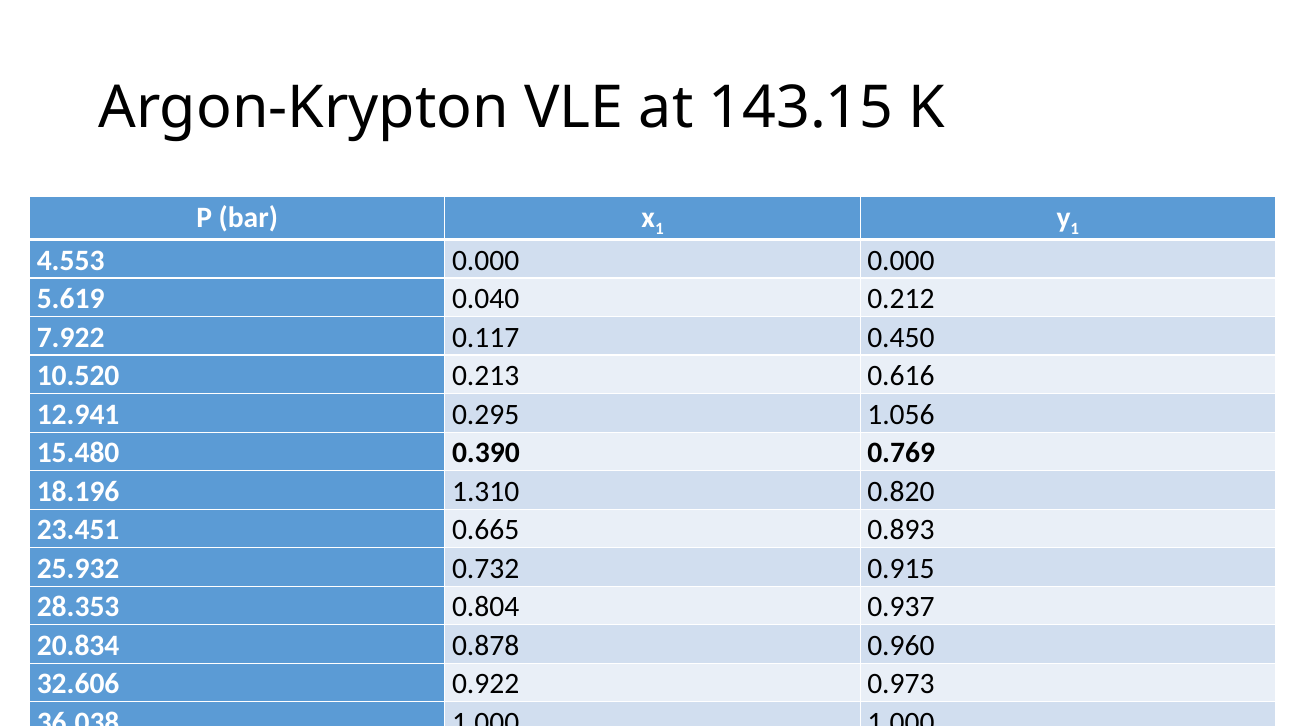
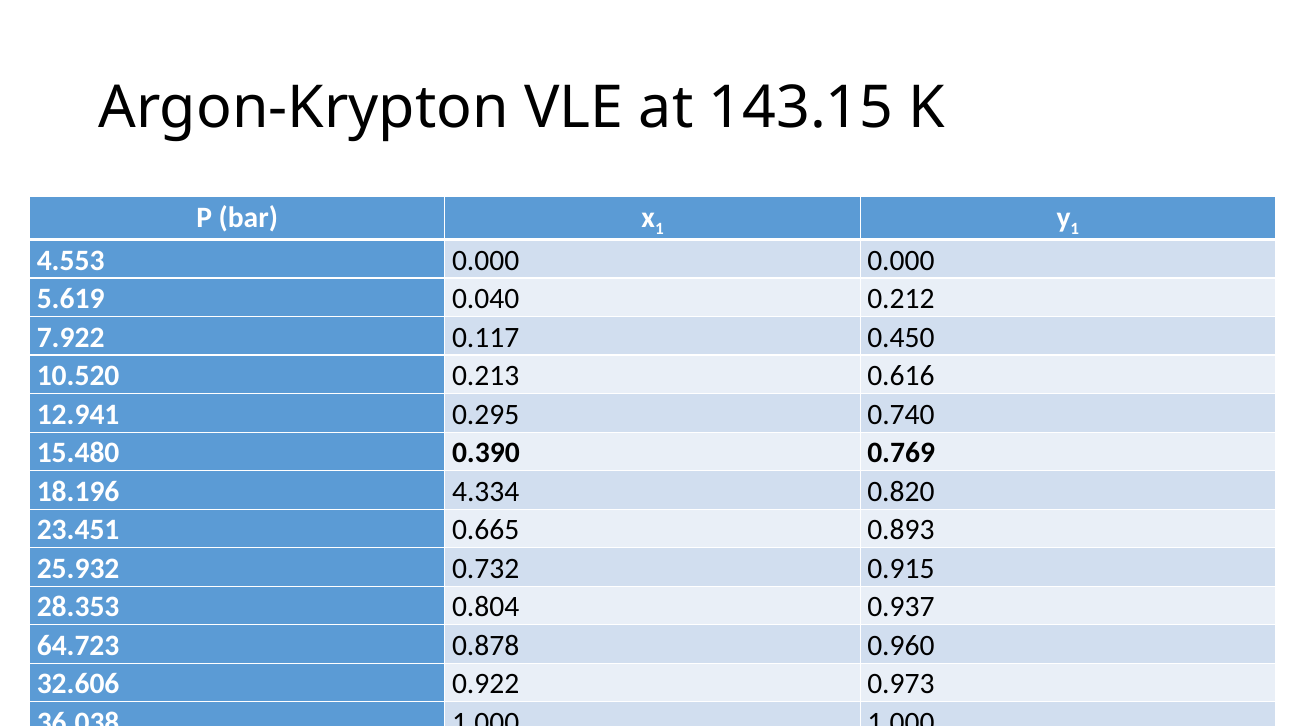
1.056: 1.056 -> 0.740
1.310: 1.310 -> 4.334
20.834: 20.834 -> 64.723
